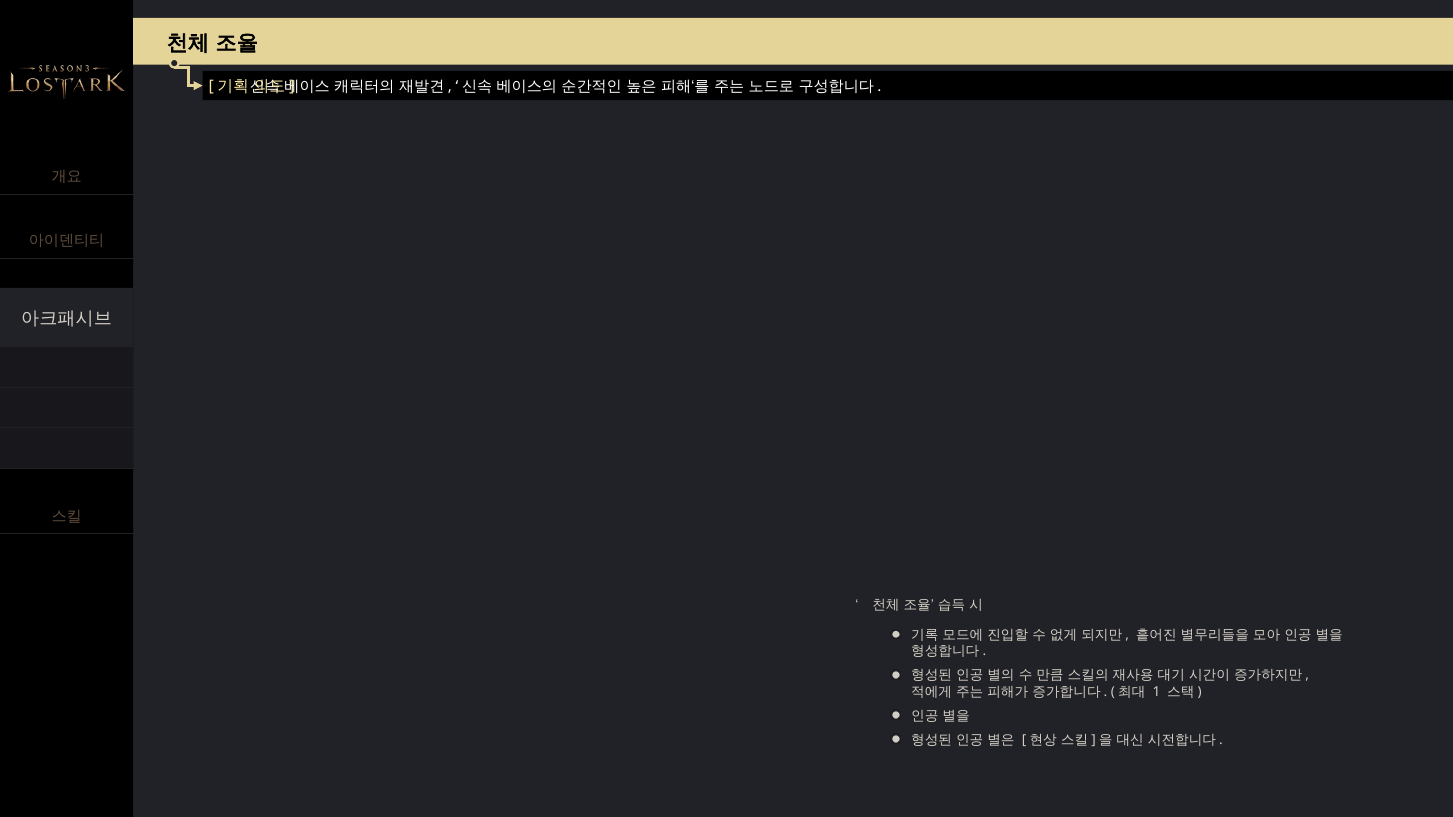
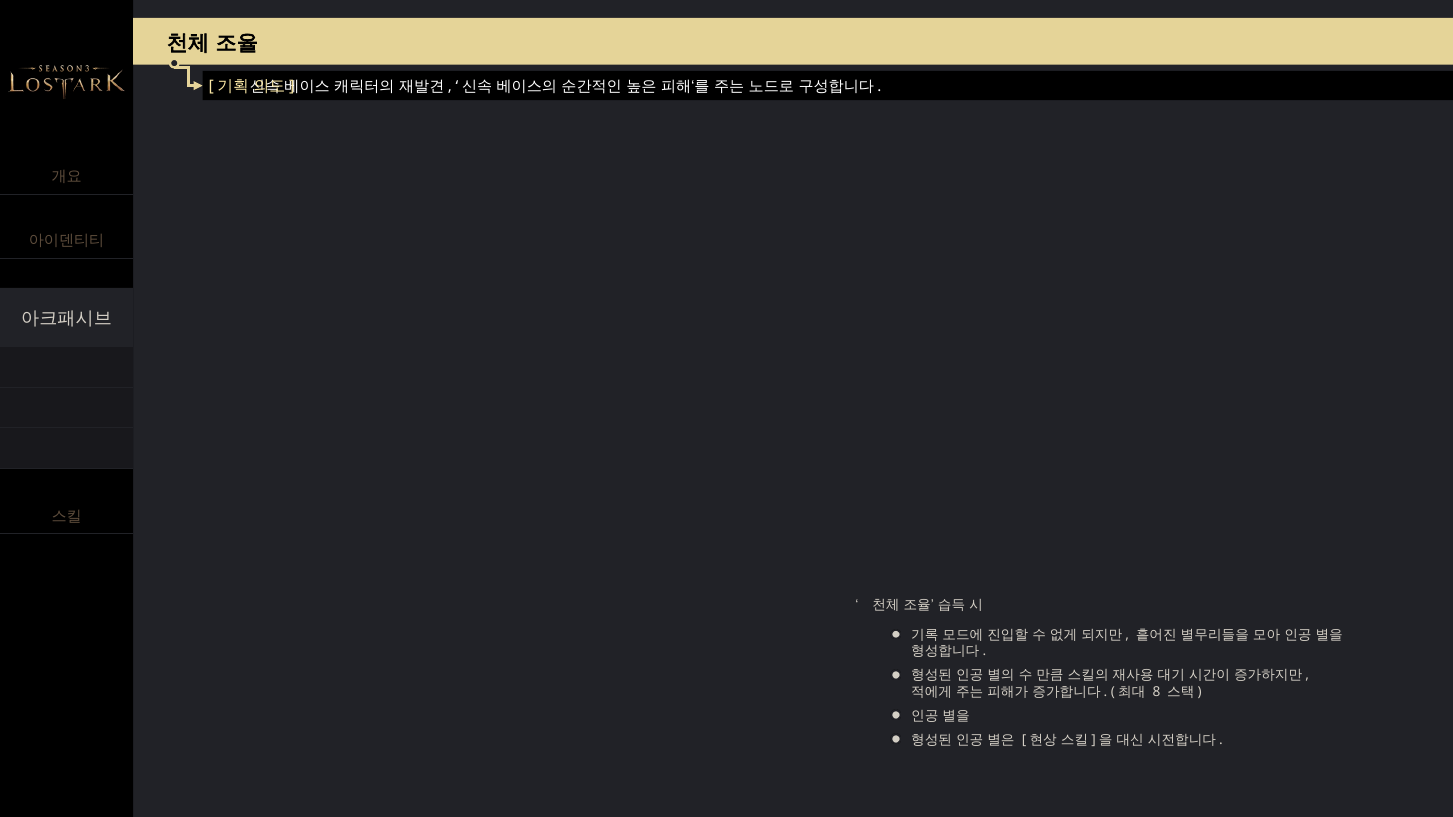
1: 1 -> 8
